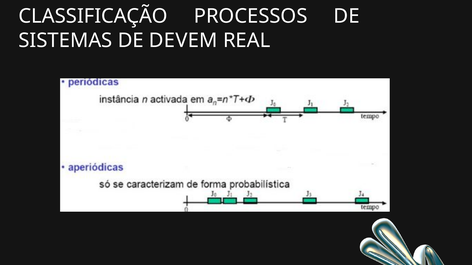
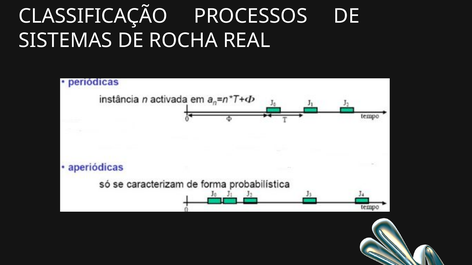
DEVEM: DEVEM -> ROCHA
